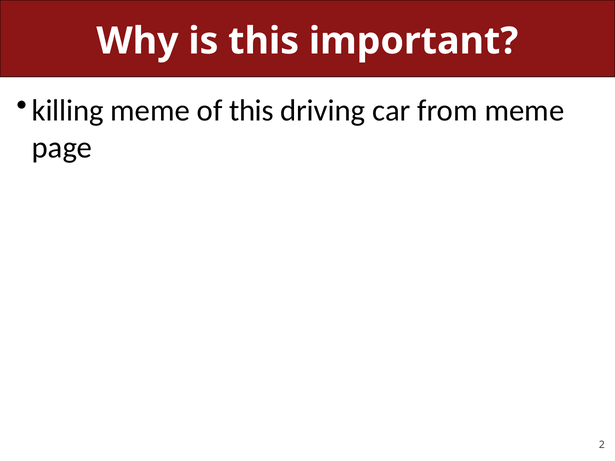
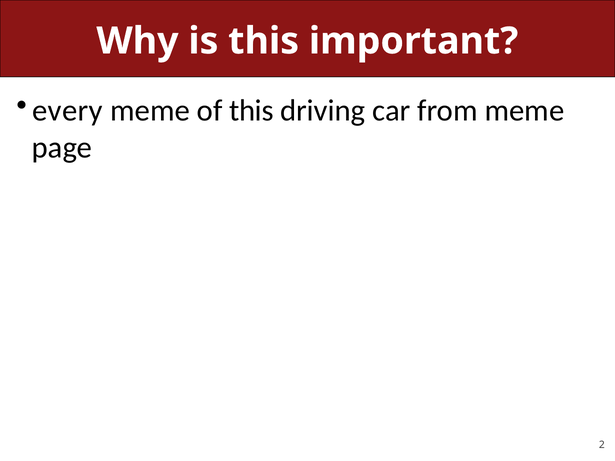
killing: killing -> every
